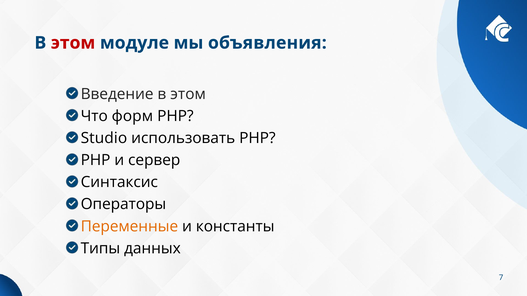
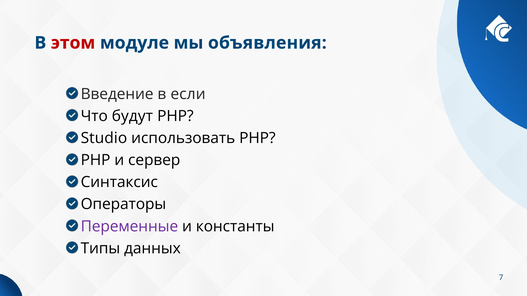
Введение в этом: этом -> если
форм: форм -> будут
Переменные colour: orange -> purple
